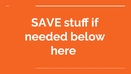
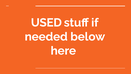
SAVE: SAVE -> USED
